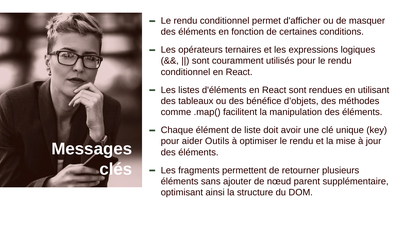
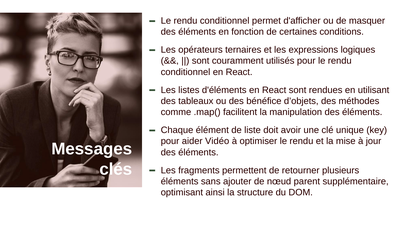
Outils: Outils -> Vidéo
